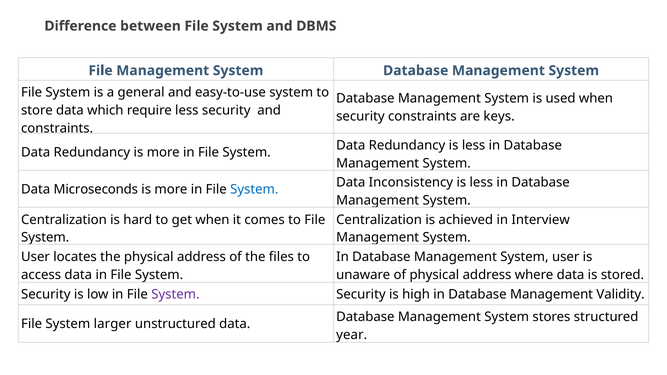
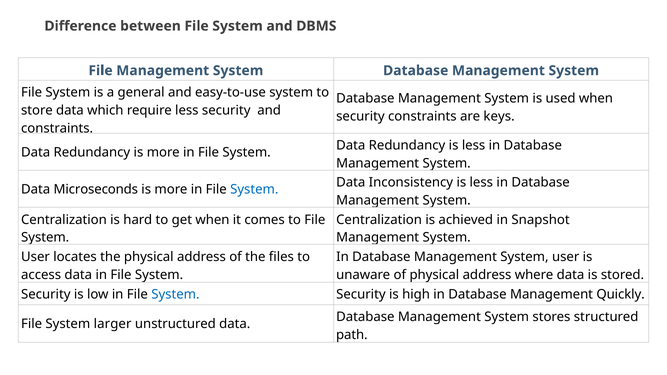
Interview: Interview -> Snapshot
System at (175, 295) colour: purple -> blue
Validity: Validity -> Quickly
year: year -> path
